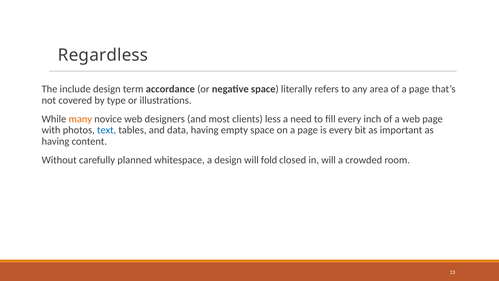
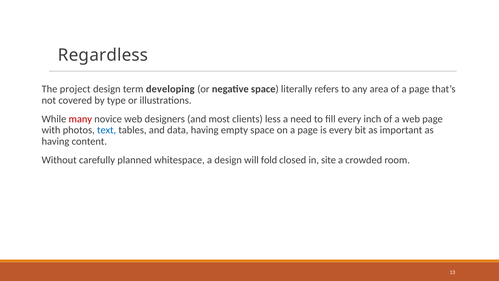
include: include -> project
accordance: accordance -> developing
many colour: orange -> red
in will: will -> site
